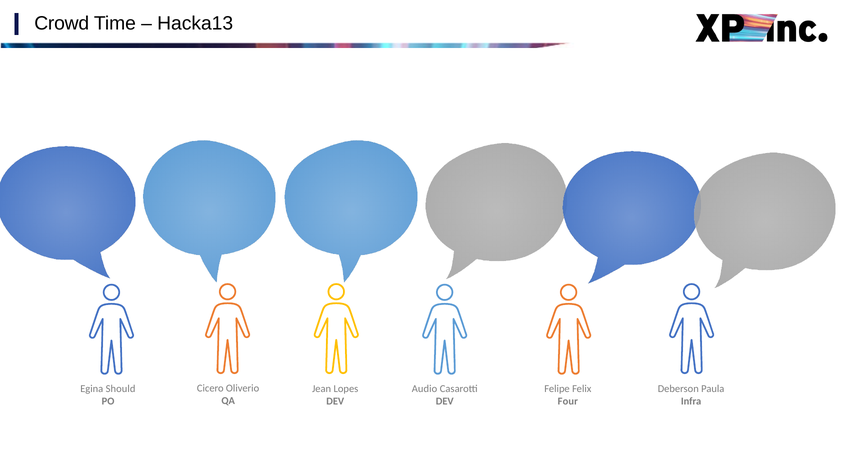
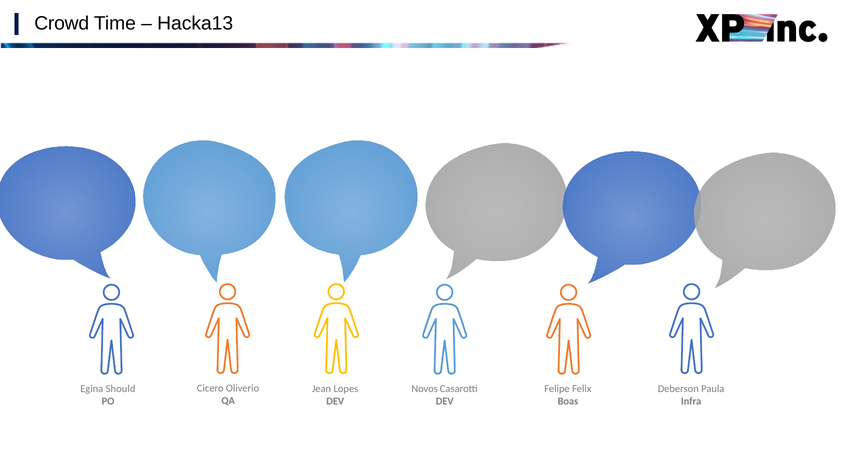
Audio: Audio -> Novos
Four: Four -> Boas
